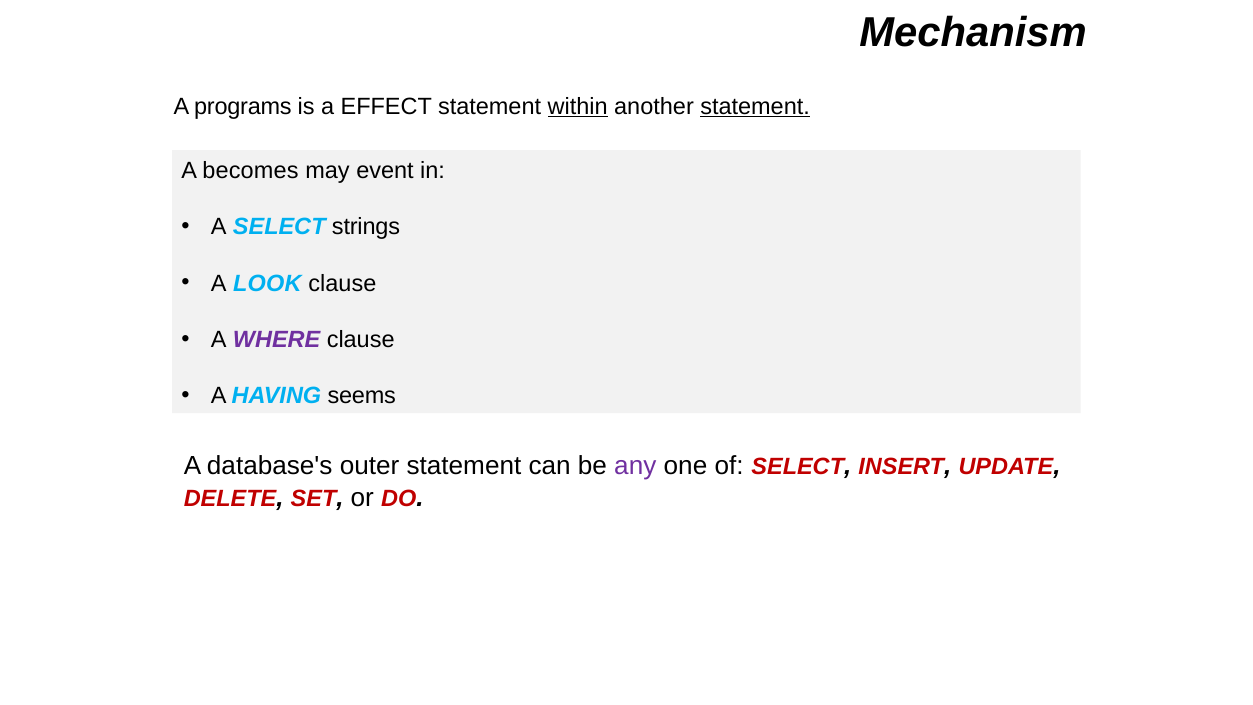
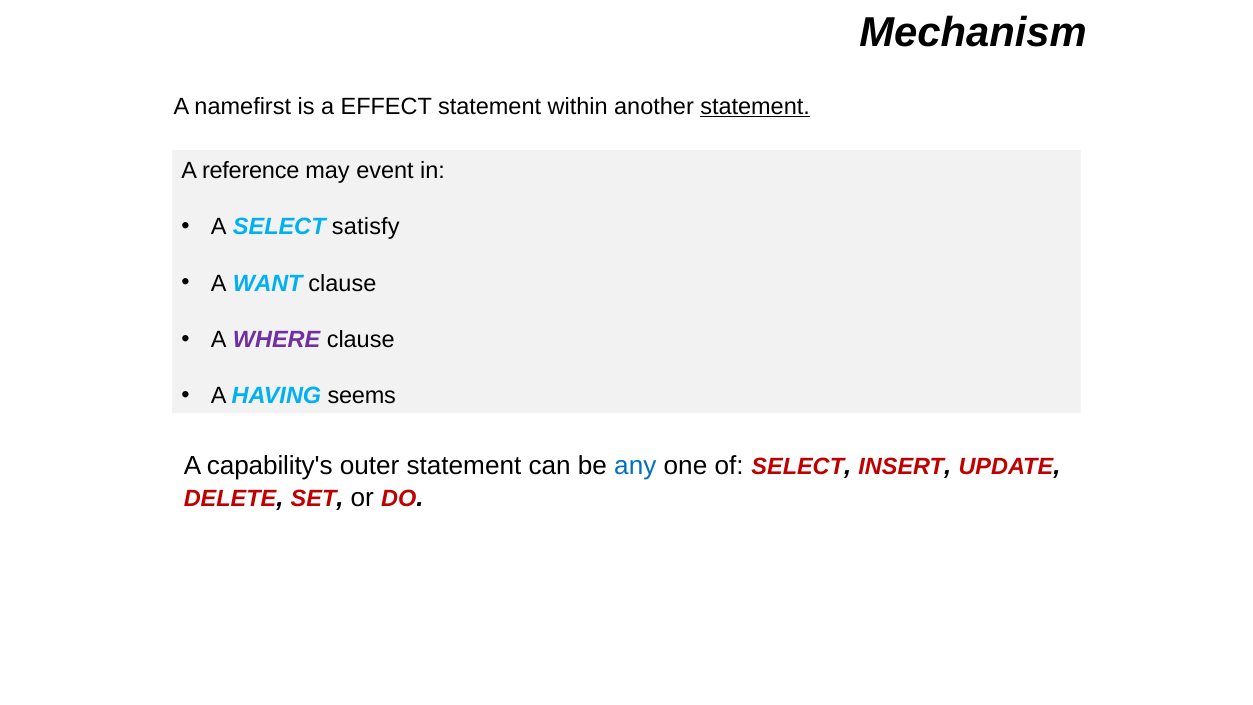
programs: programs -> namefirst
within underline: present -> none
becomes: becomes -> reference
strings: strings -> satisfy
LOOK: LOOK -> WANT
database's: database's -> capability's
any colour: purple -> blue
